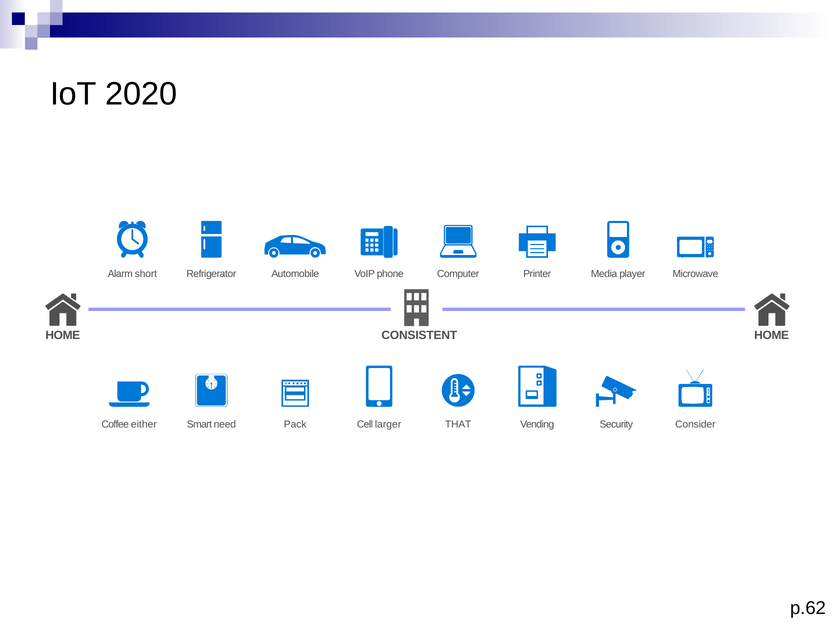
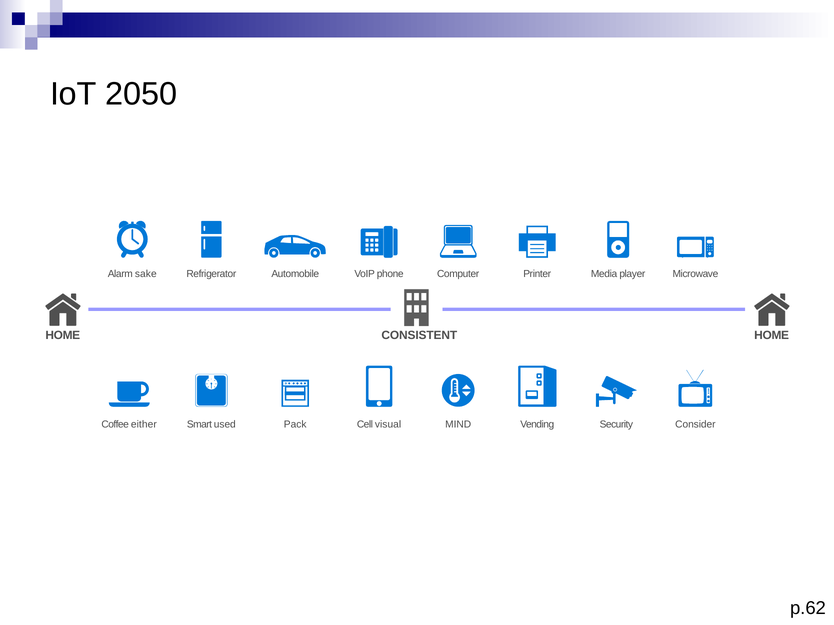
2020: 2020 -> 2050
short: short -> sake
need: need -> used
larger: larger -> visual
THAT: THAT -> MIND
